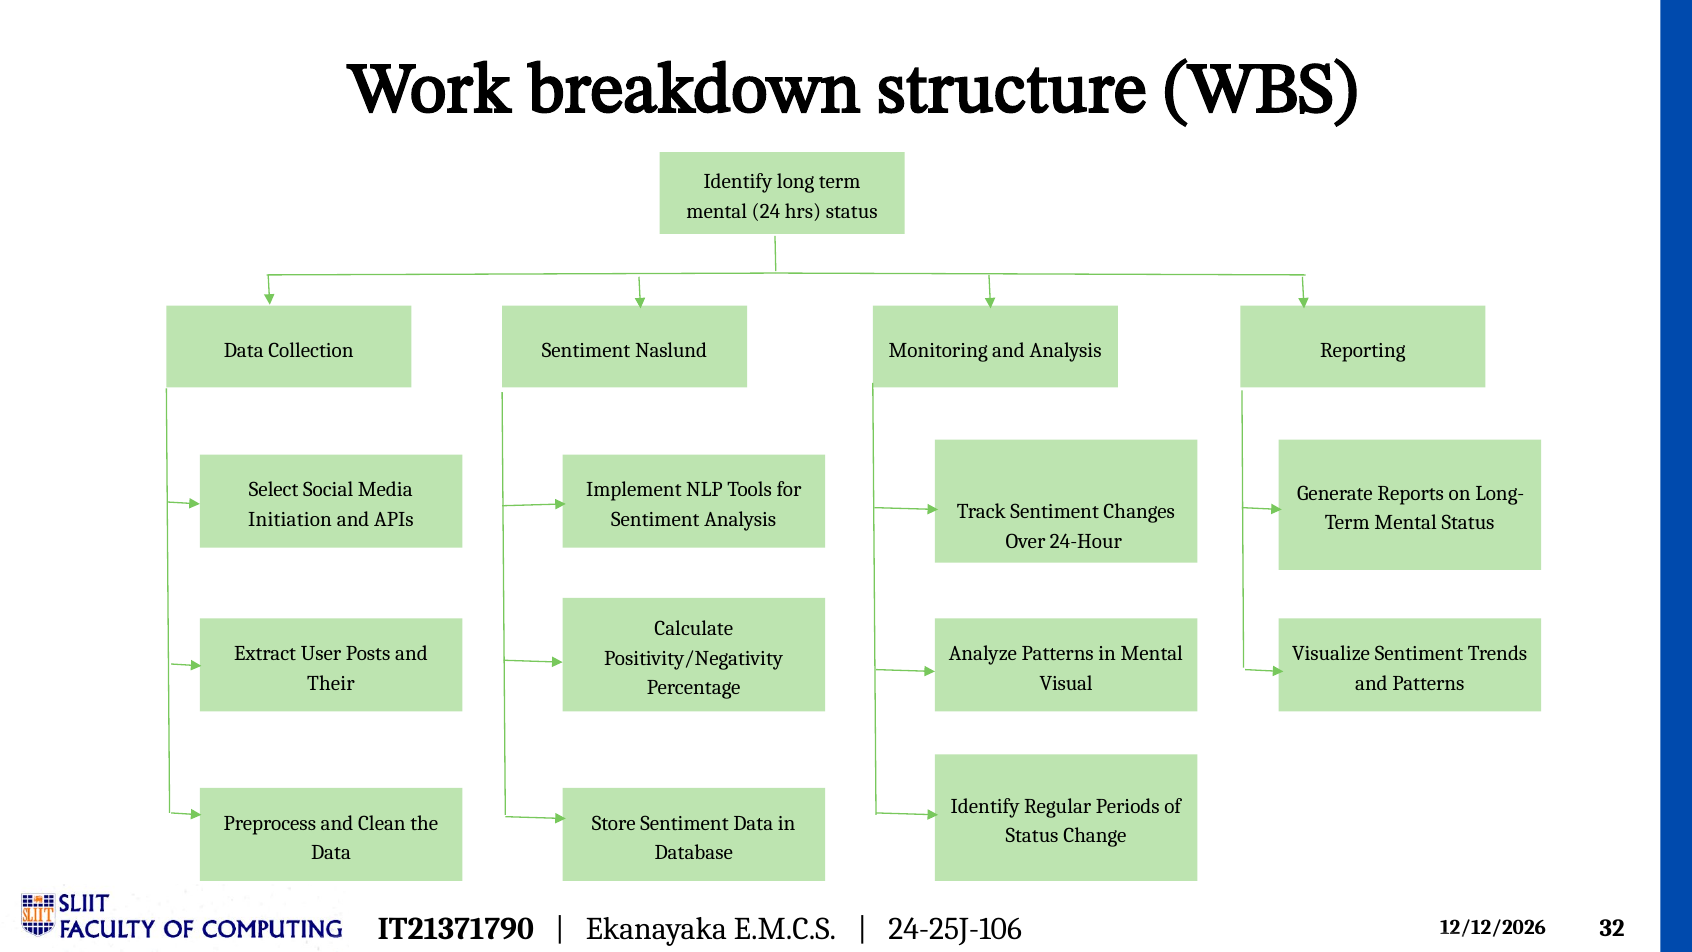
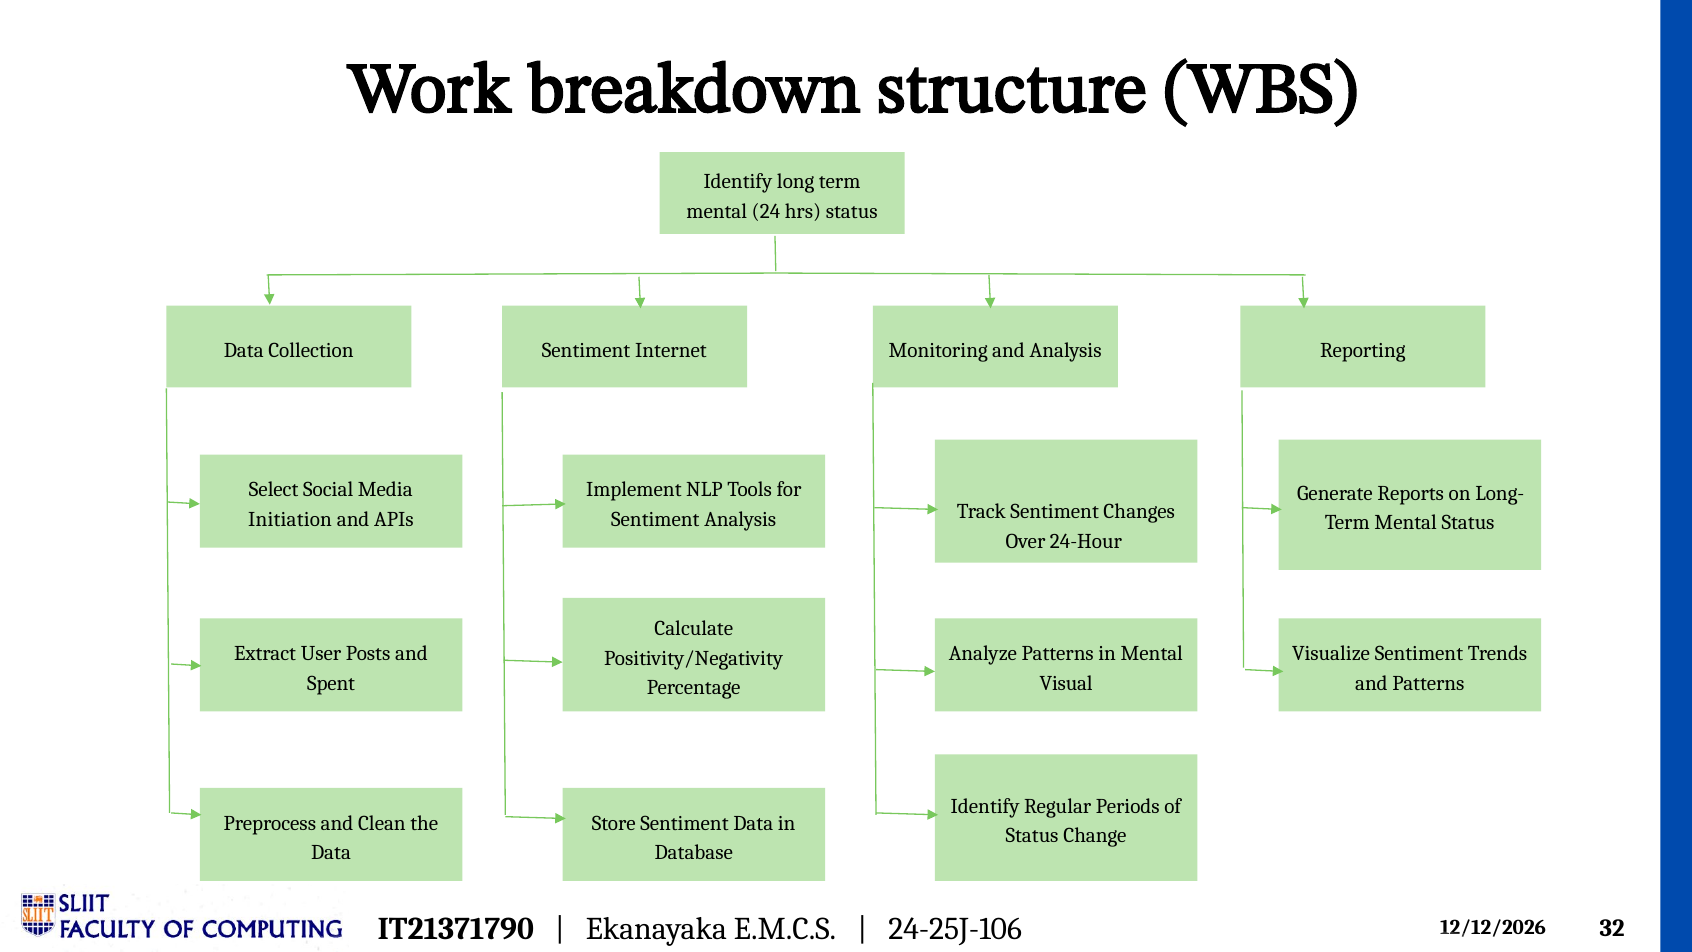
Naslund: Naslund -> Internet
Their: Their -> Spent
